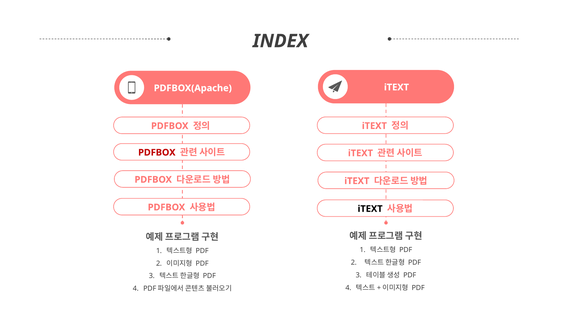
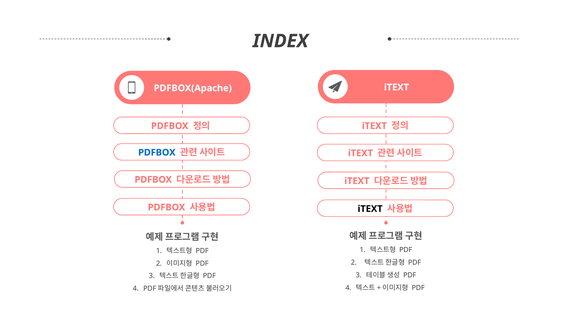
PDFBOX at (157, 153) colour: red -> blue
